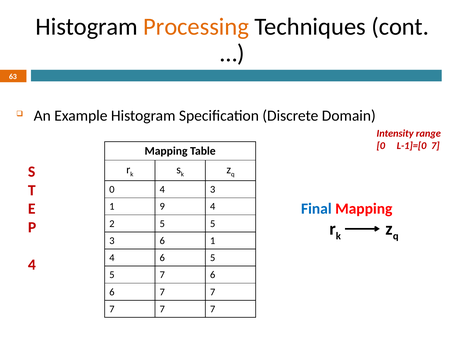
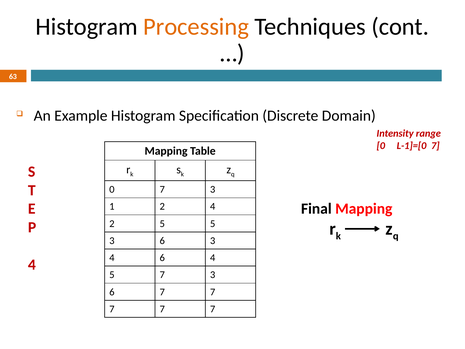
0 4: 4 -> 7
1 9: 9 -> 2
Final colour: blue -> black
6 1: 1 -> 3
6 5: 5 -> 4
5 7 6: 6 -> 3
